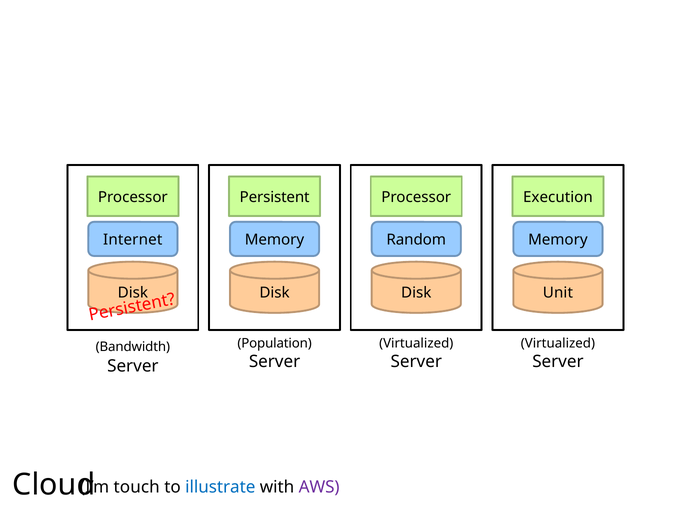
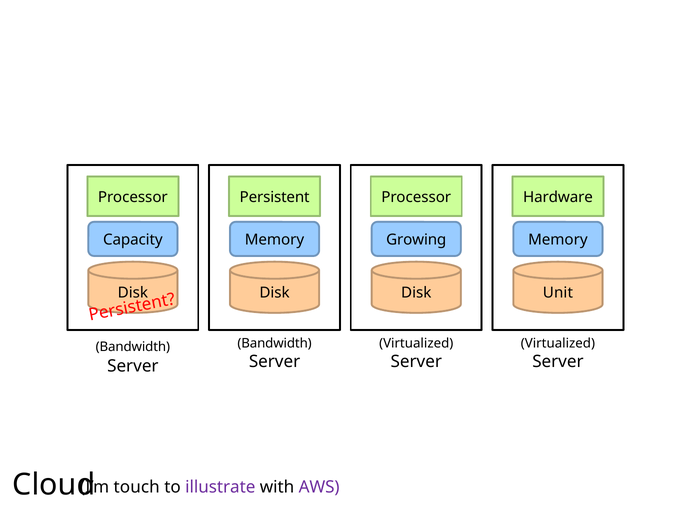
Execution: Execution -> Hardware
Internet: Internet -> Capacity
Random: Random -> Growing
Population at (275, 343): Population -> Bandwidth
illustrate colour: blue -> purple
